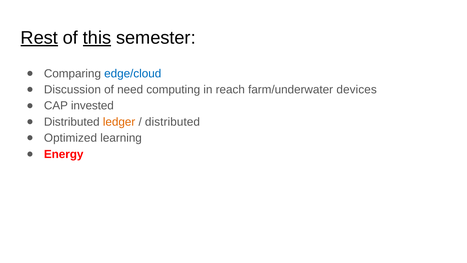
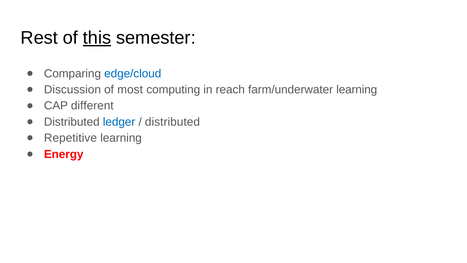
Rest underline: present -> none
need: need -> most
farm/underwater devices: devices -> learning
invested: invested -> different
ledger colour: orange -> blue
Optimized: Optimized -> Repetitive
